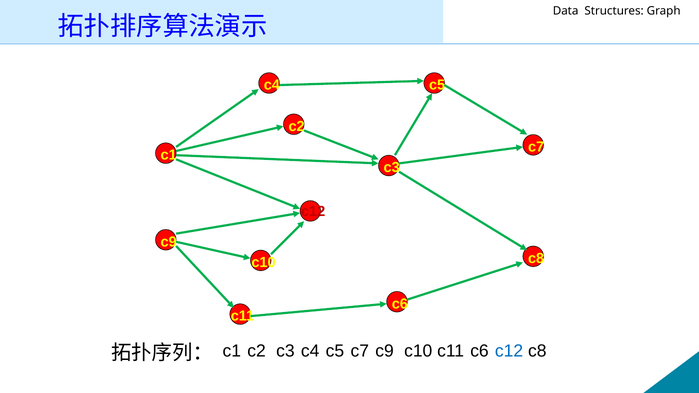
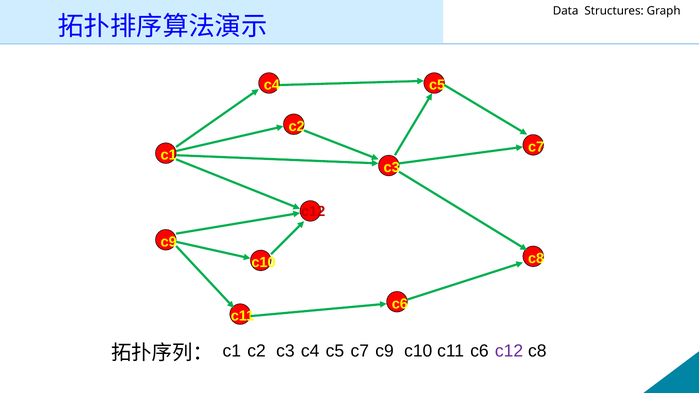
c12 at (509, 351) colour: blue -> purple
